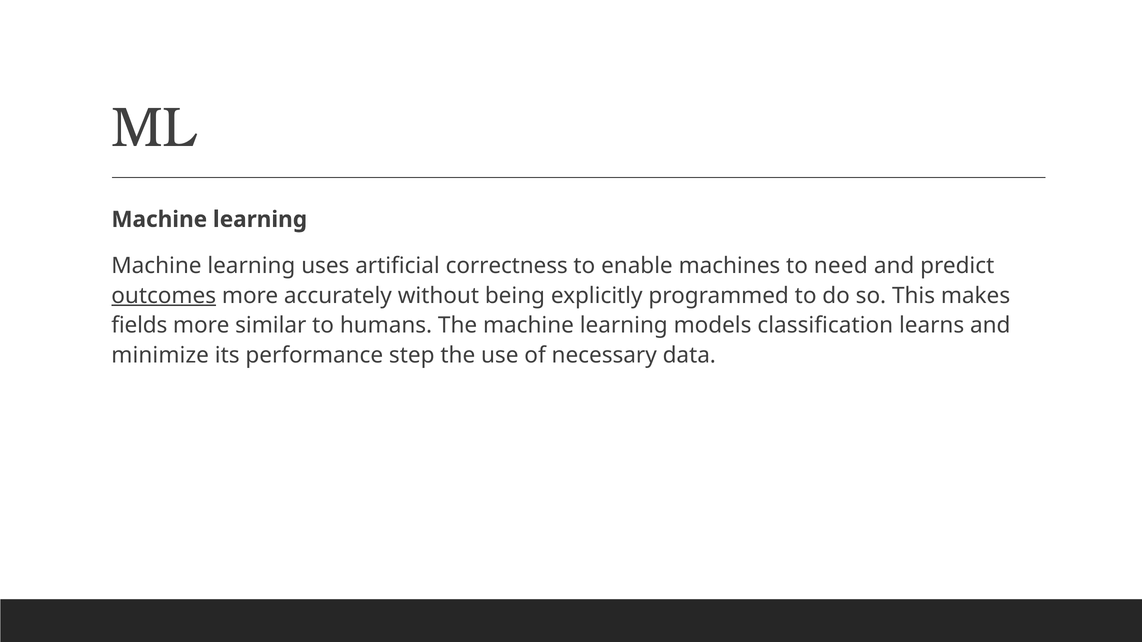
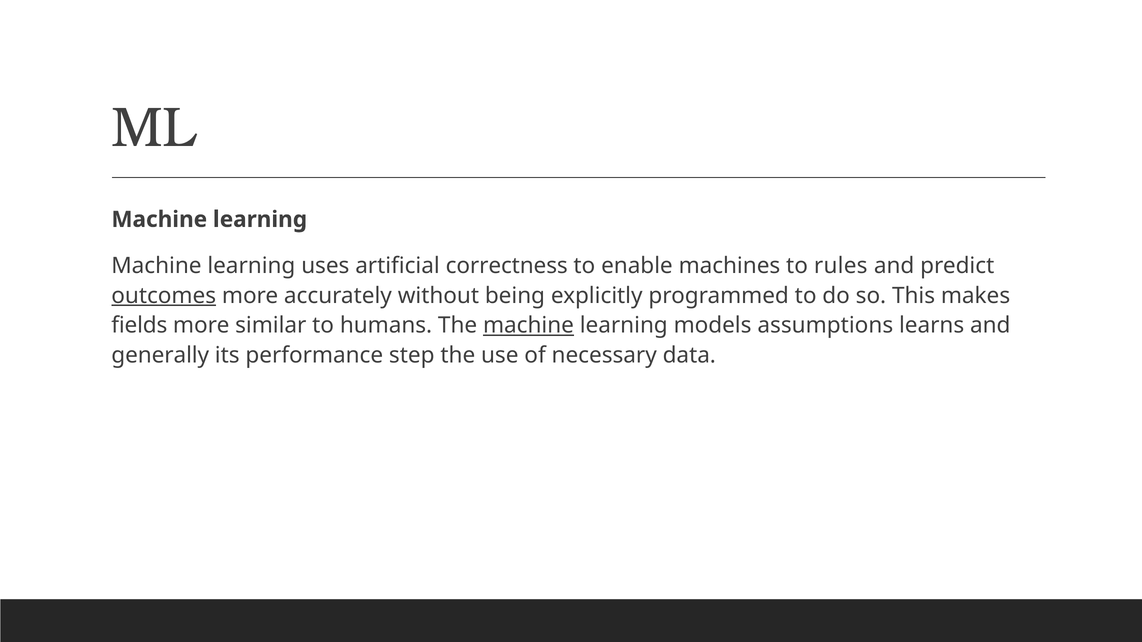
need: need -> rules
machine at (528, 326) underline: none -> present
classification: classification -> assumptions
minimize: minimize -> generally
